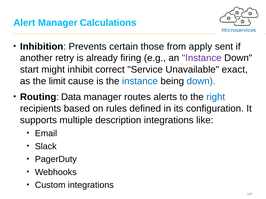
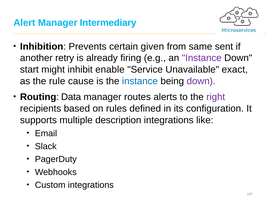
Calculations: Calculations -> Intermediary
those: those -> given
apply: apply -> same
correct: correct -> enable
limit: limit -> rule
down at (201, 81) colour: blue -> purple
right colour: blue -> purple
